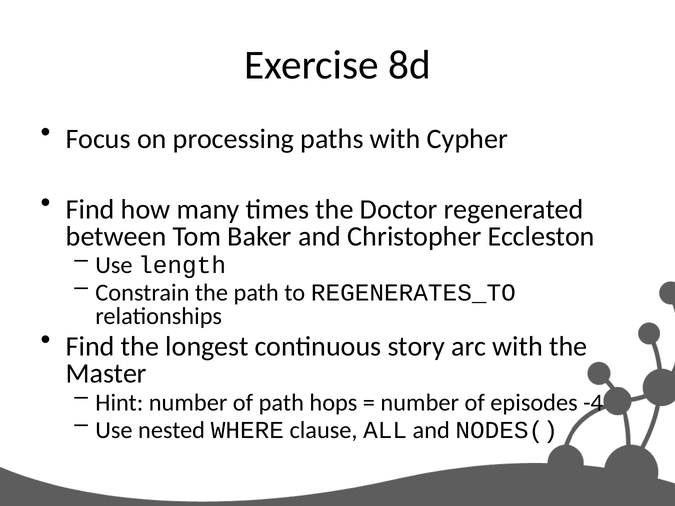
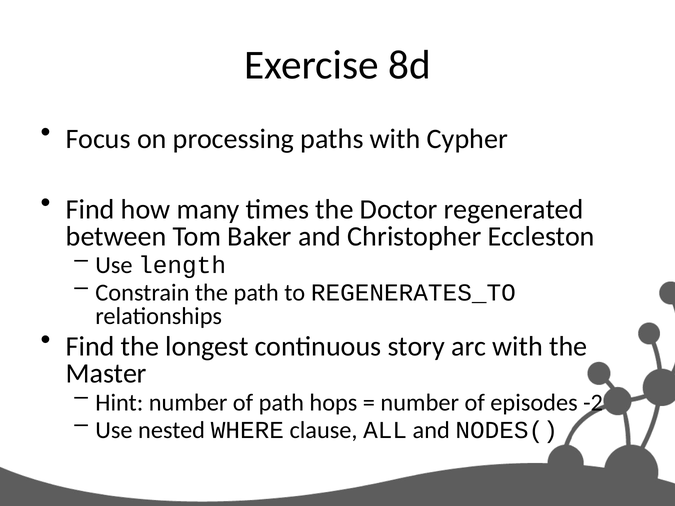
-4: -4 -> -2
